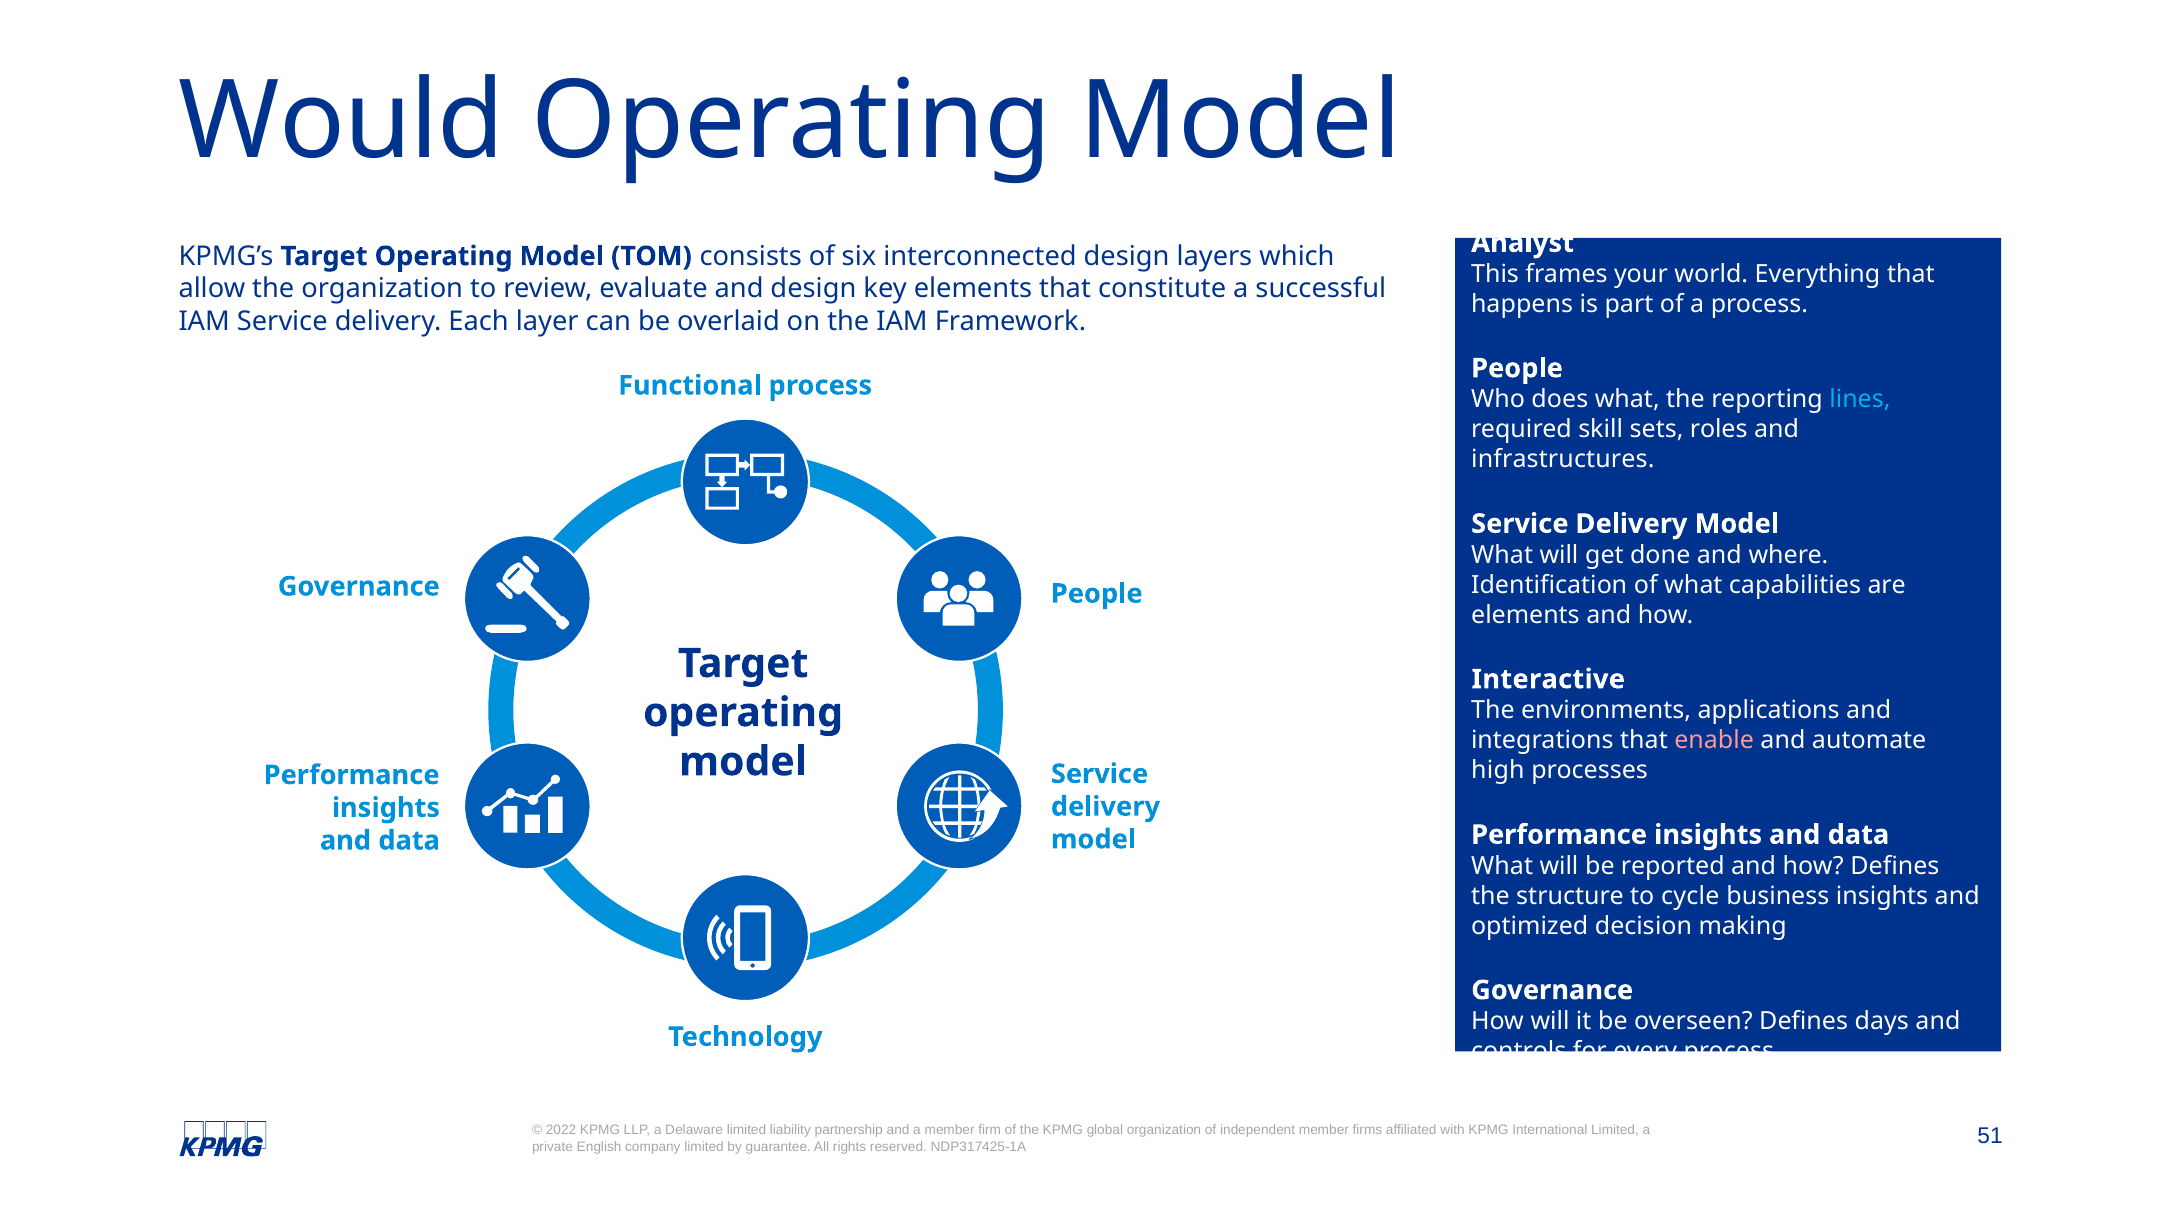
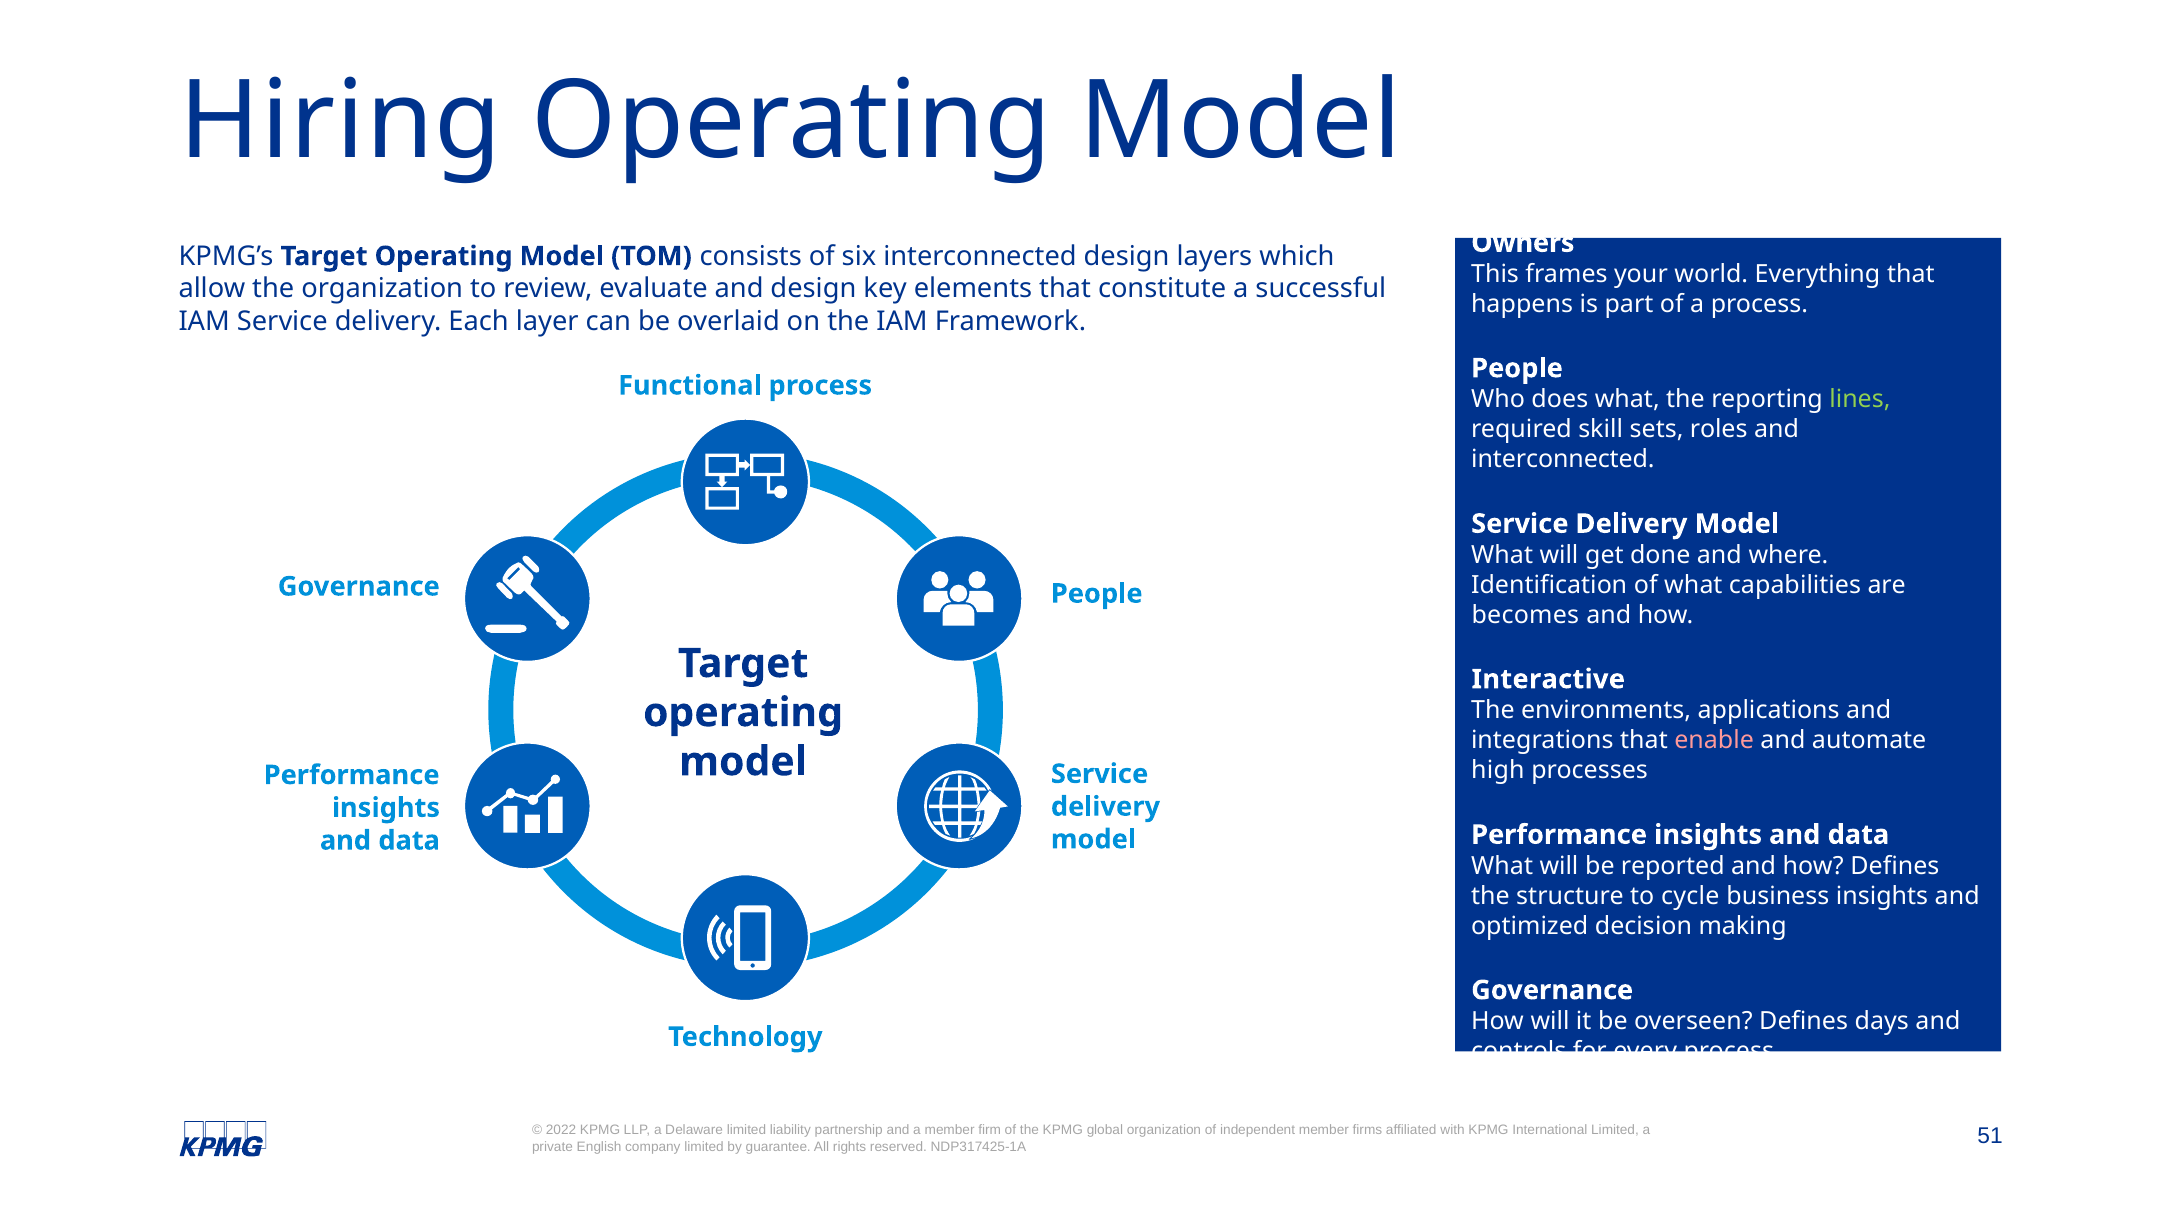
Would: Would -> Hiring
Analyst: Analyst -> Owners
lines colour: light blue -> light green
infrastructures at (1563, 460): infrastructures -> interconnected
elements at (1525, 615): elements -> becomes
